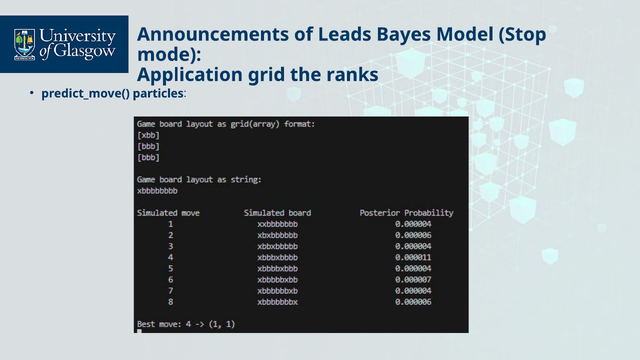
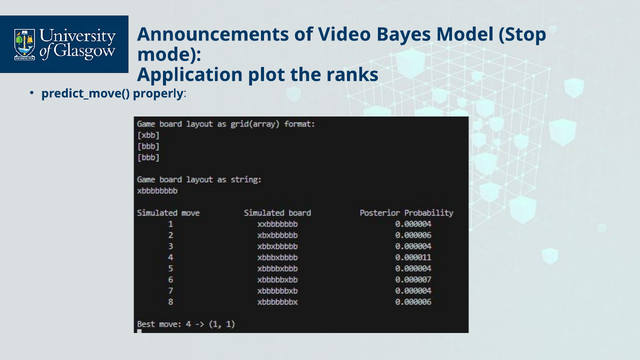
Leads: Leads -> Video
grid: grid -> plot
particles: particles -> properly
